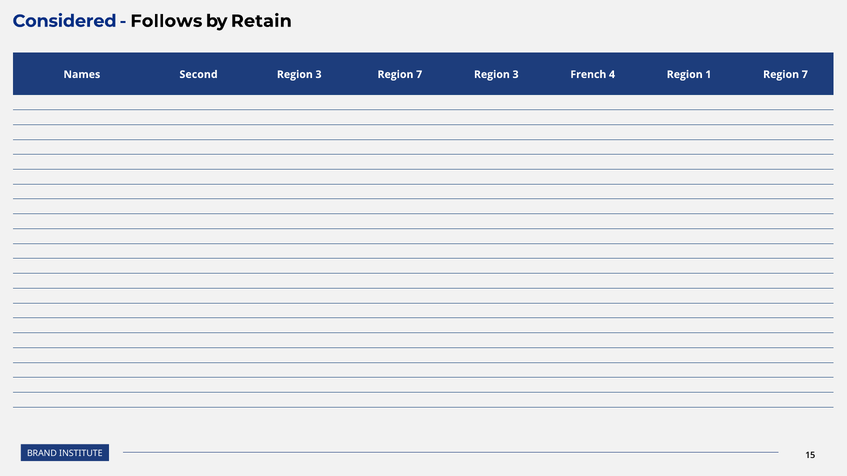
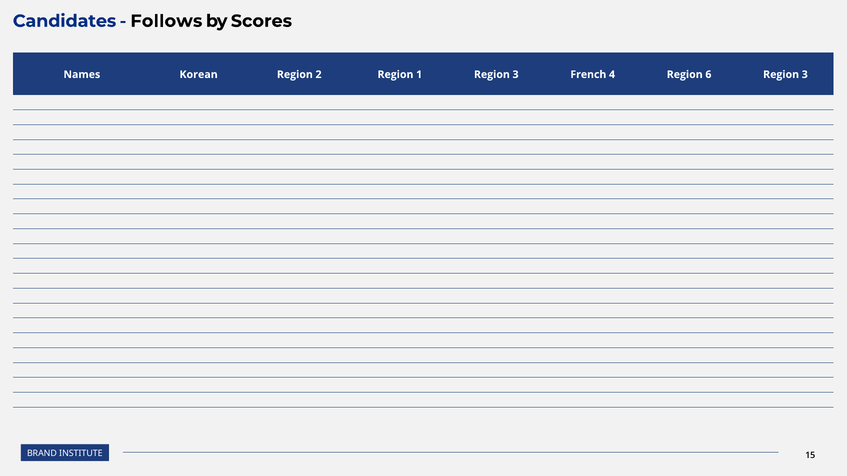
Considered: Considered -> Candidates
Retain: Retain -> Scores
Second: Second -> Korean
3 at (319, 75): 3 -> 2
7 at (419, 75): 7 -> 1
1: 1 -> 6
7 at (805, 75): 7 -> 3
